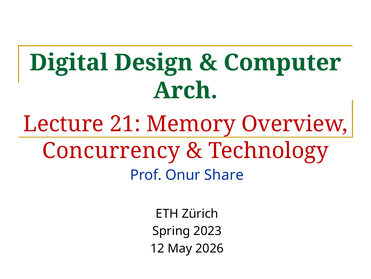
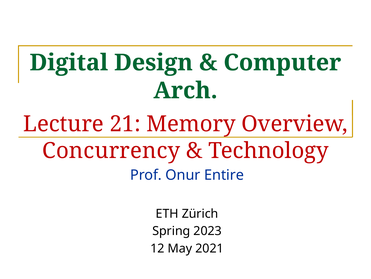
Share: Share -> Entire
2026: 2026 -> 2021
